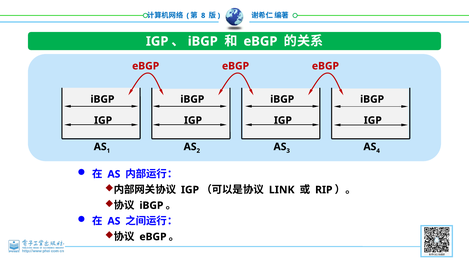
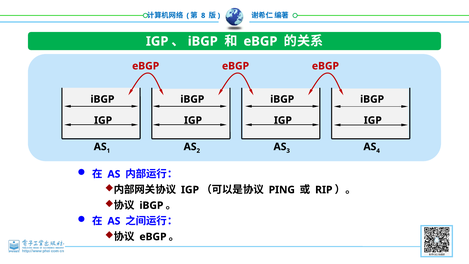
LINK: LINK -> PING
